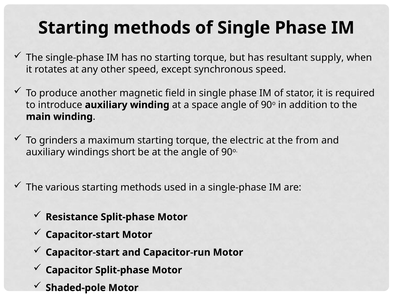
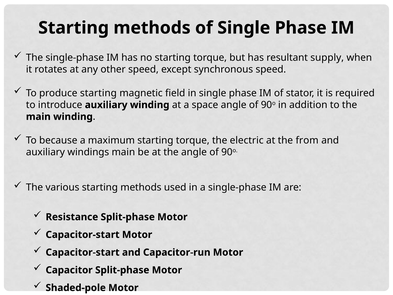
produce another: another -> starting
grinders: grinders -> because
windings short: short -> main
